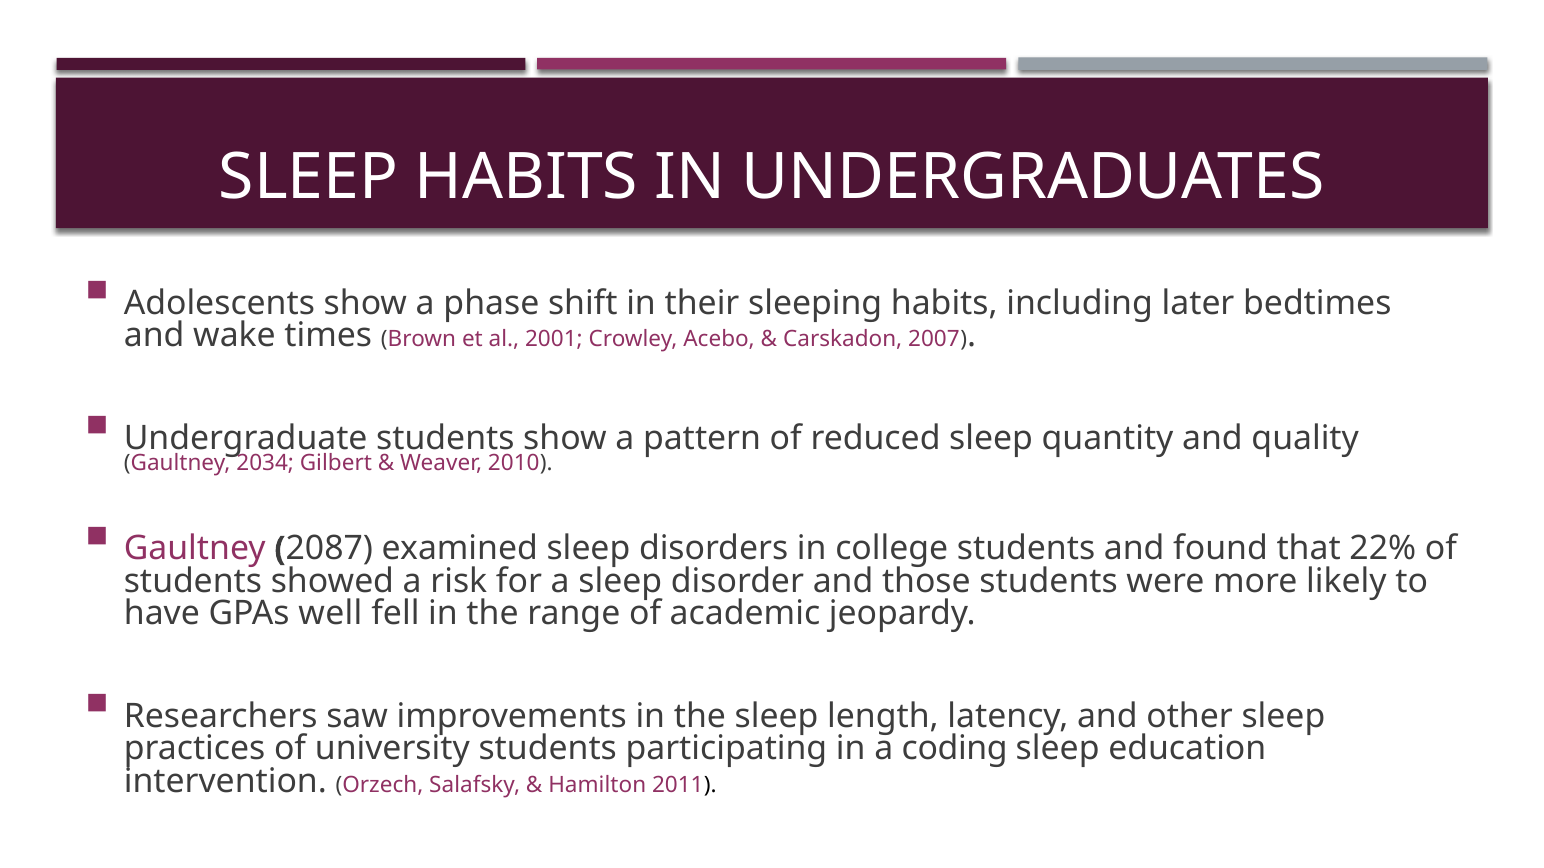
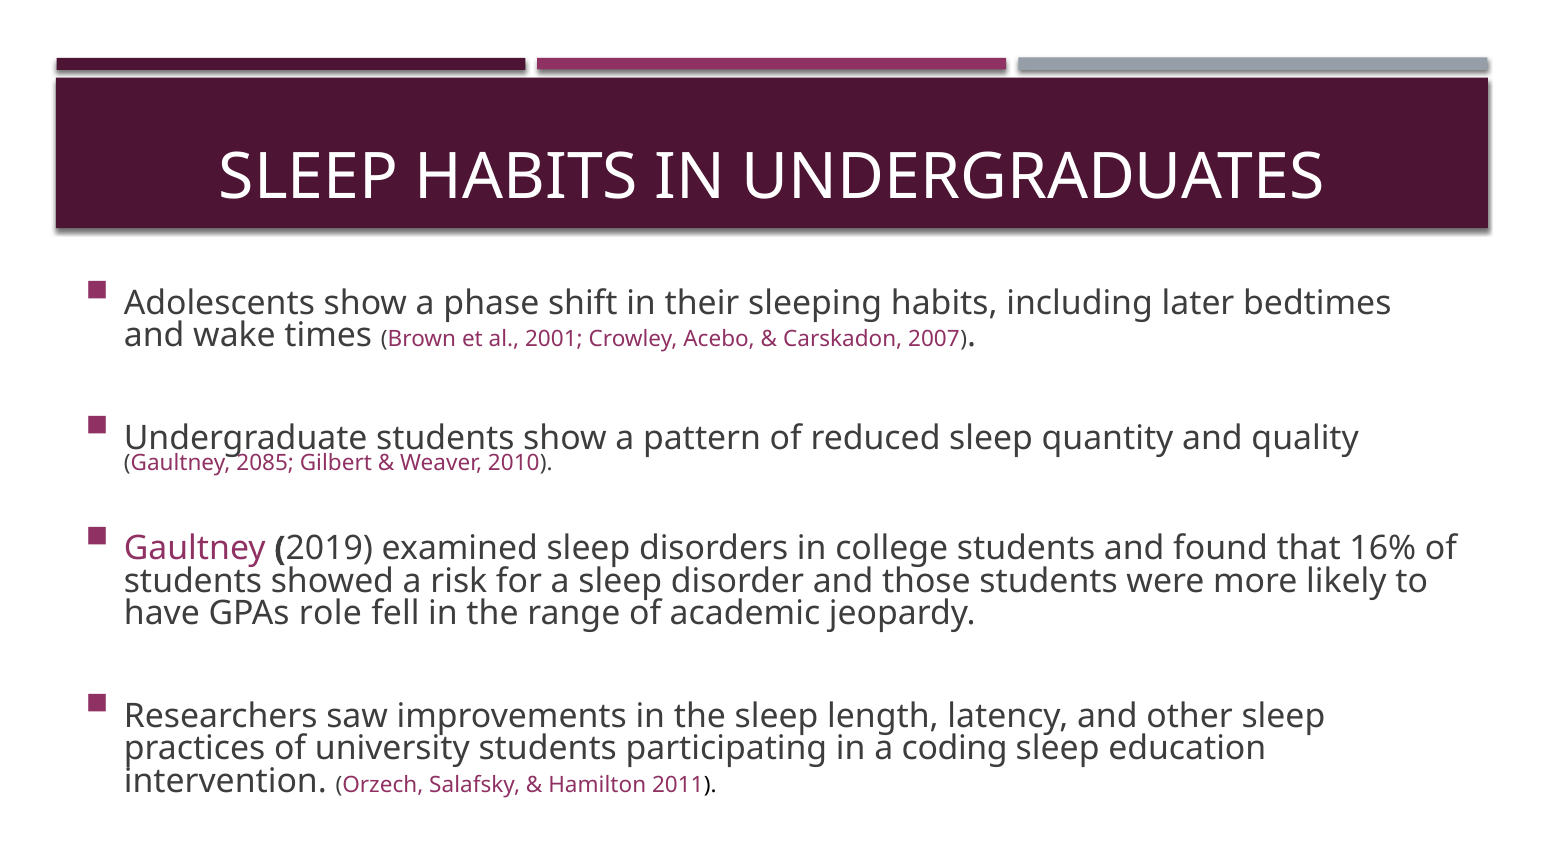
2034: 2034 -> 2085
2087: 2087 -> 2019
22%: 22% -> 16%
well: well -> role
